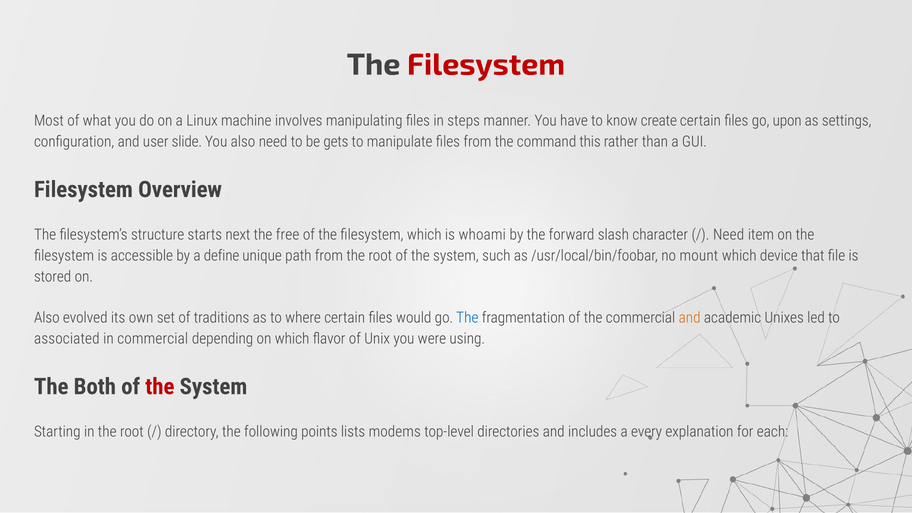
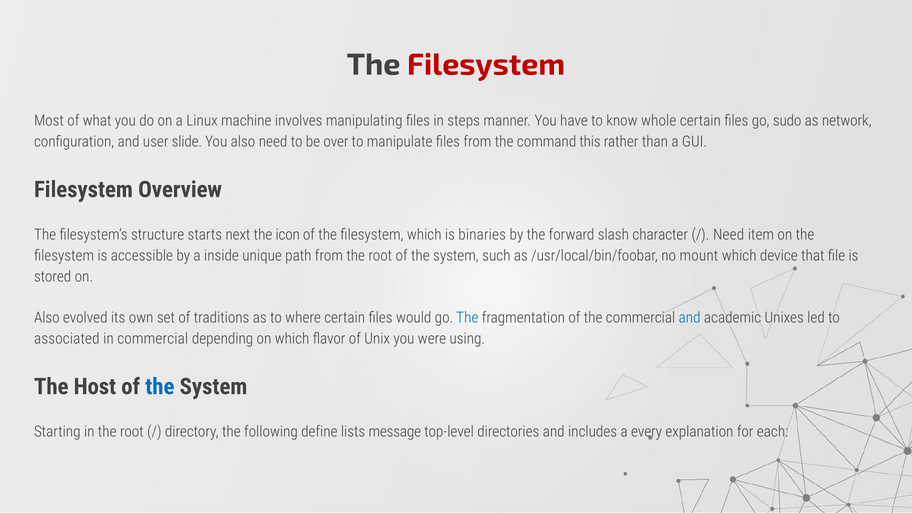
create: create -> whole
upon: upon -> sudo
settings: settings -> network
gets: gets -> over
free: free -> icon
whoami: whoami -> binaries
define: define -> inside
and at (690, 318) colour: orange -> blue
Both: Both -> Host
the at (160, 387) colour: red -> blue
points: points -> define
modems: modems -> message
